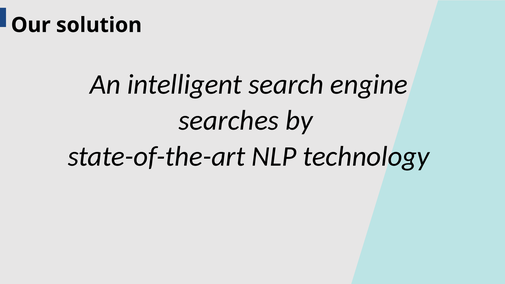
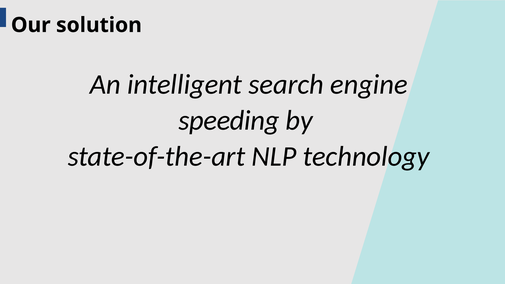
searches: searches -> speeding
